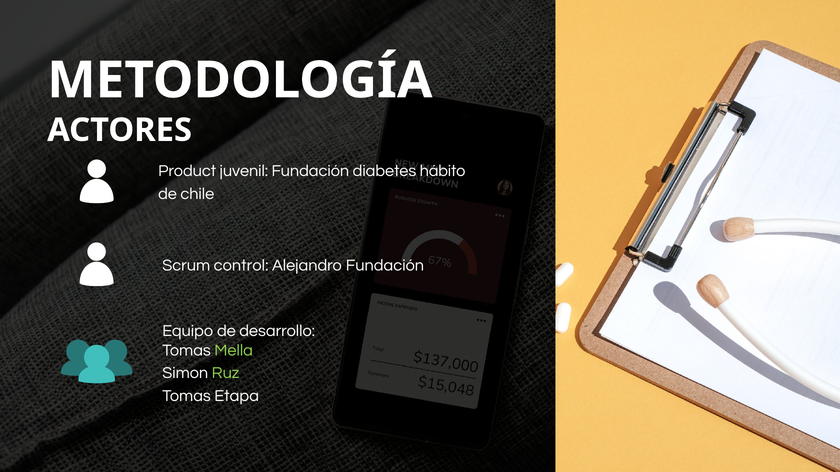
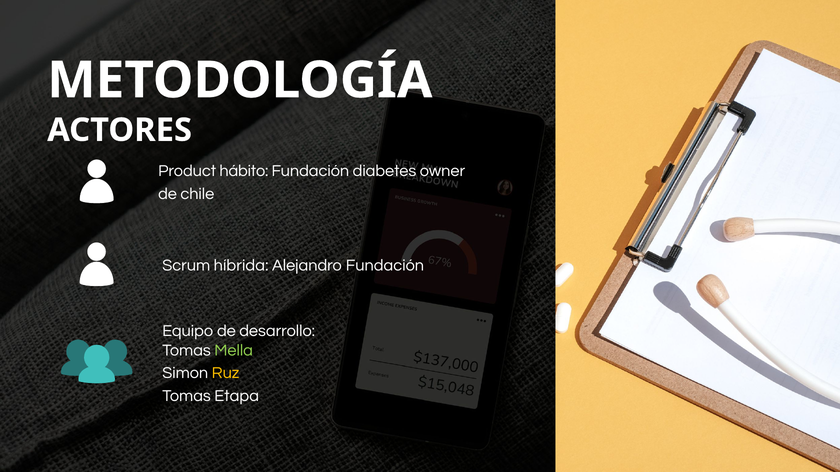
juvenil: juvenil -> hábito
hábito: hábito -> owner
control: control -> híbrida
Ruz colour: light green -> yellow
